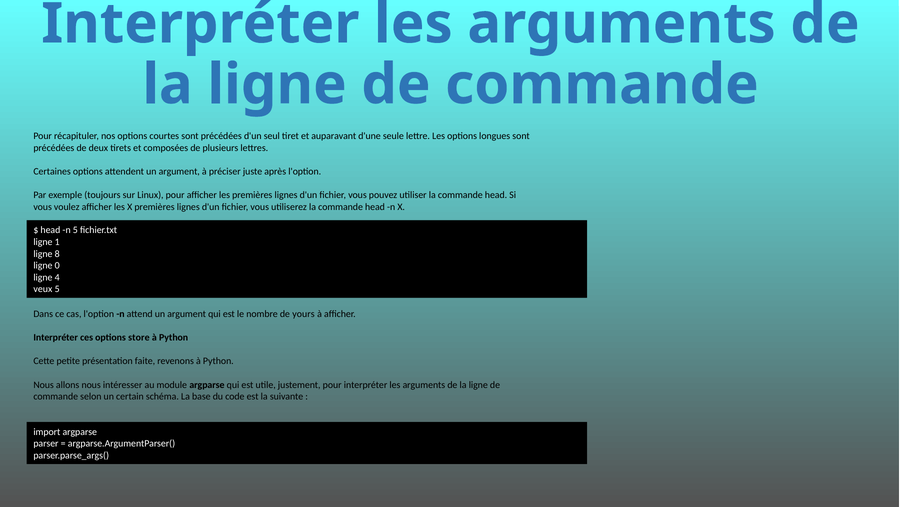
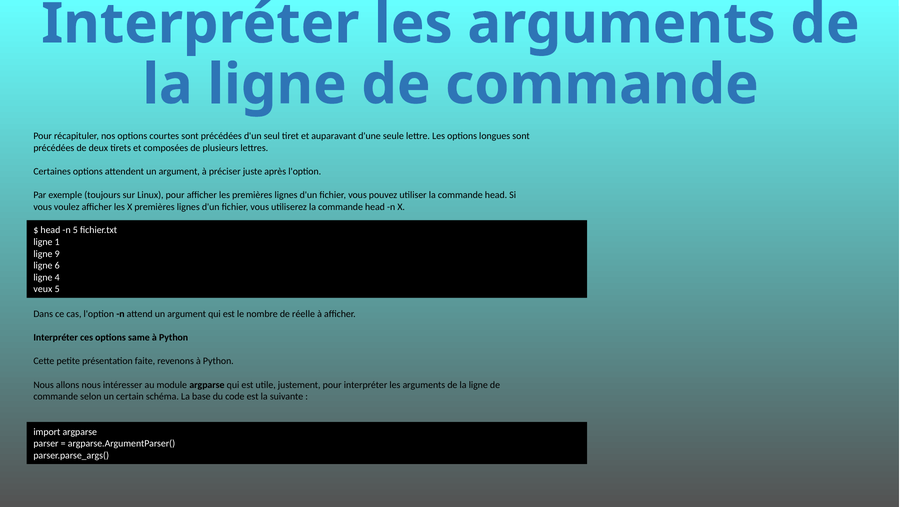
8: 8 -> 9
0: 0 -> 6
yours: yours -> réelle
store: store -> same
